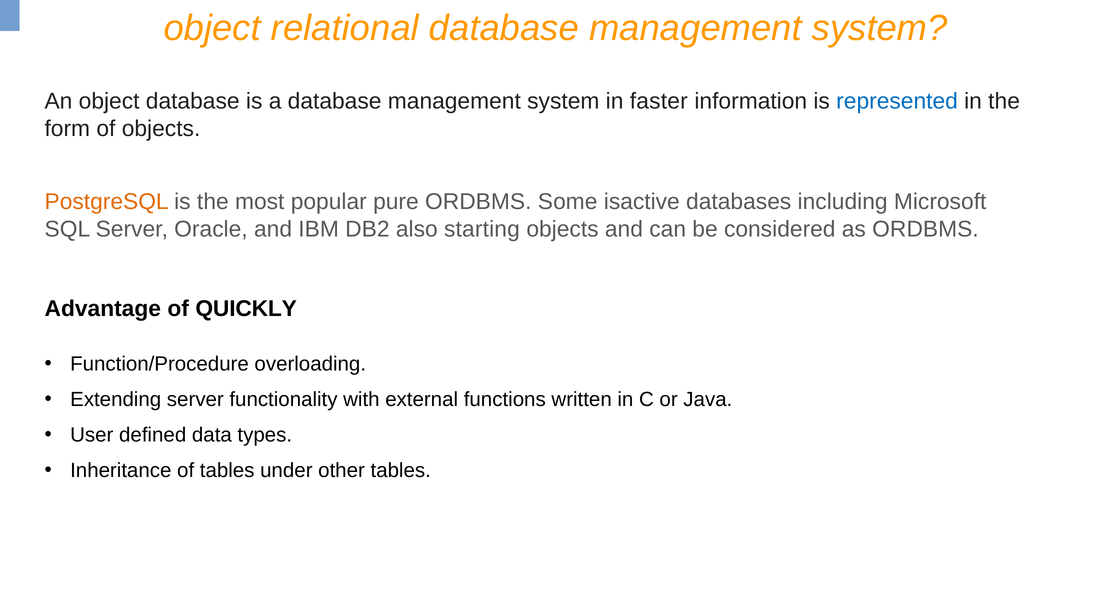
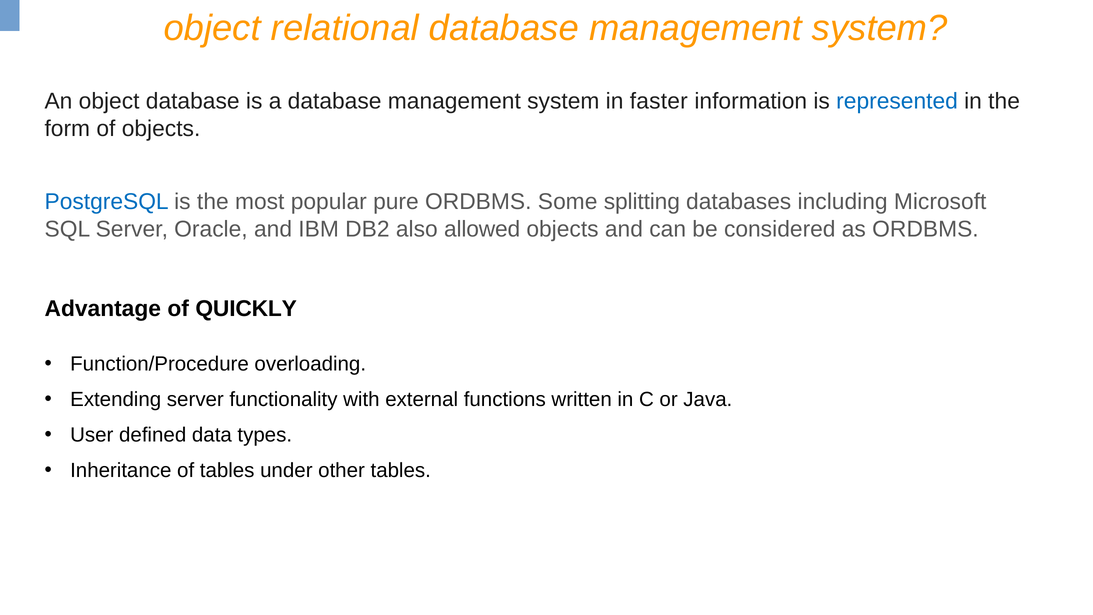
PostgreSQL colour: orange -> blue
isactive: isactive -> splitting
starting: starting -> allowed
